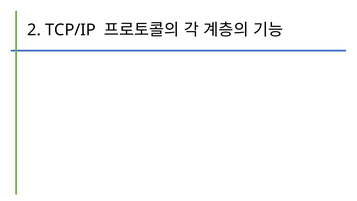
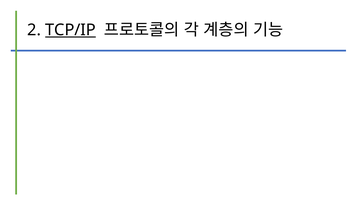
TCP/IP underline: none -> present
